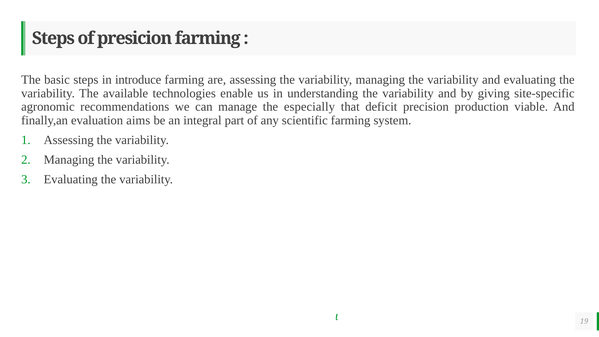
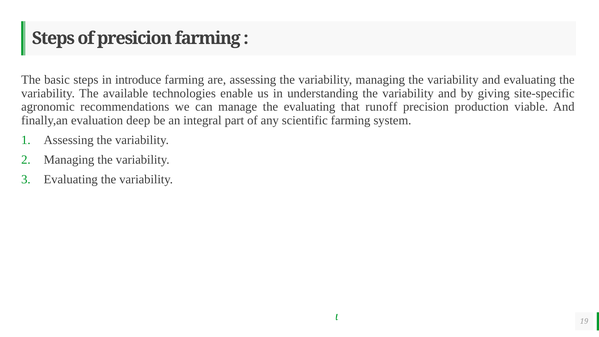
the especially: especially -> evaluating
deficit: deficit -> runoff
aims: aims -> deep
